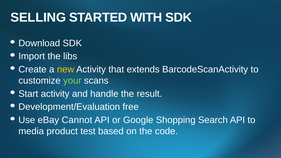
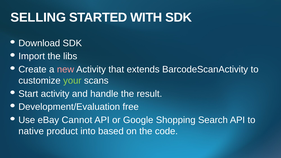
new colour: yellow -> pink
media: media -> native
test: test -> into
